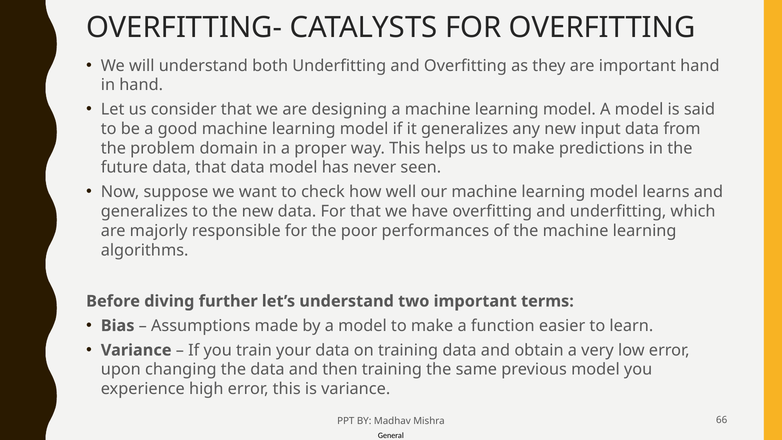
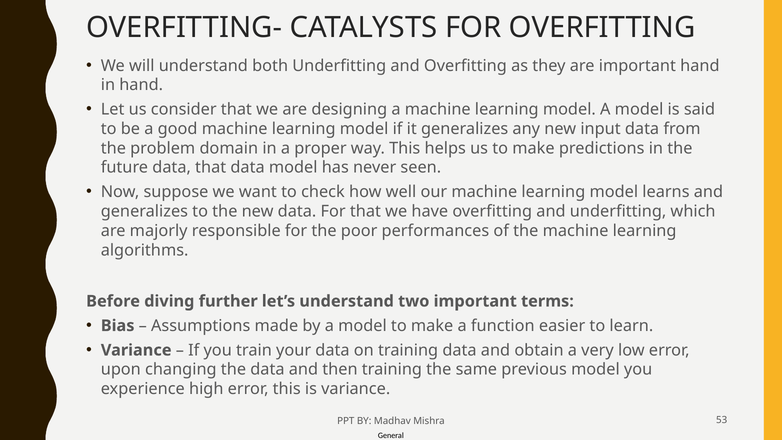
66: 66 -> 53
